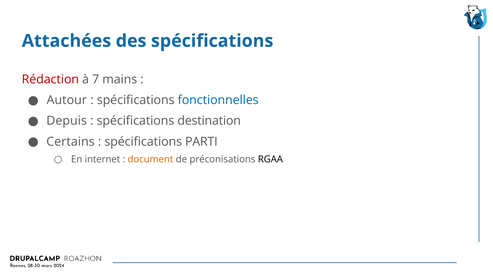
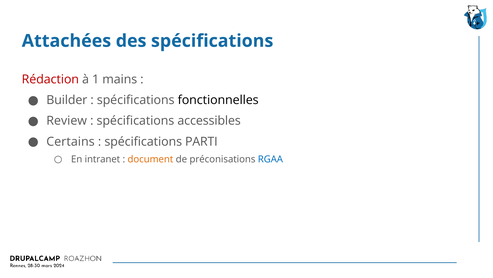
7: 7 -> 1
Autour: Autour -> Builder
fonctionnelles colour: blue -> black
Depuis: Depuis -> Review
destination: destination -> accessibles
internet: internet -> intranet
RGAA colour: black -> blue
